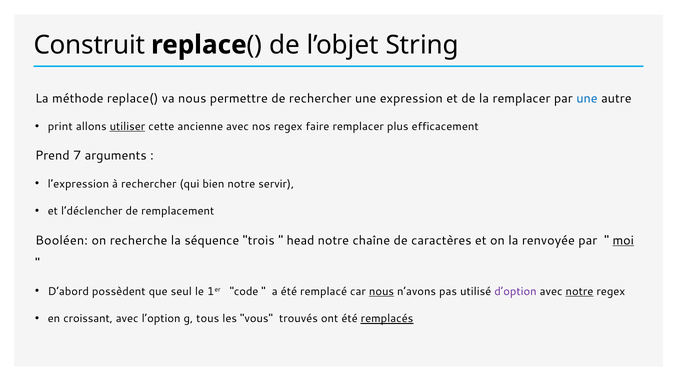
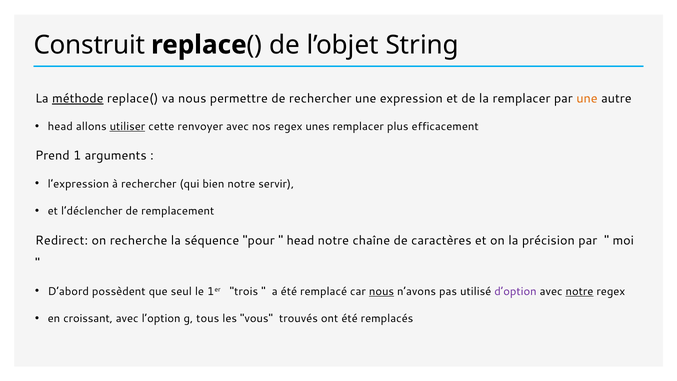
méthode underline: none -> present
une at (587, 98) colour: blue -> orange
print at (60, 126): print -> head
ancienne: ancienne -> renvoyer
faire: faire -> unes
7: 7 -> 1
Booléen: Booléen -> Redirect
trois: trois -> pour
renvoyée: renvoyée -> précision
moi underline: present -> none
code: code -> trois
remplacés underline: present -> none
